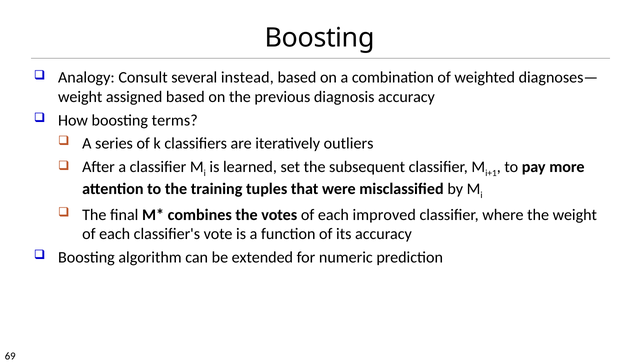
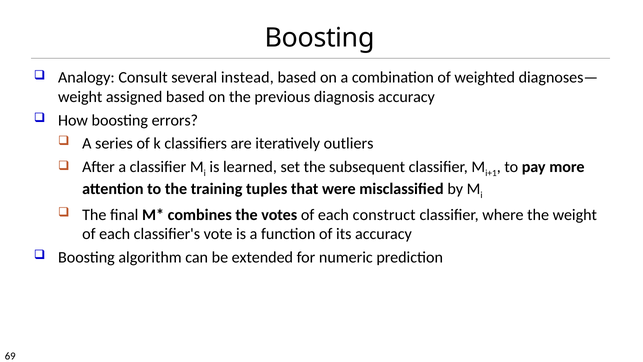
terms: terms -> errors
improved: improved -> construct
